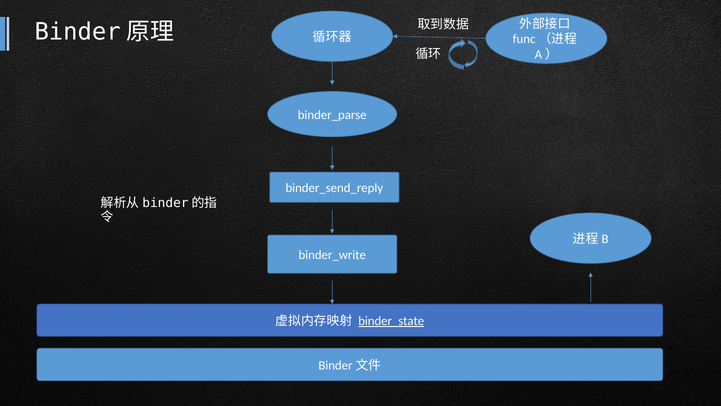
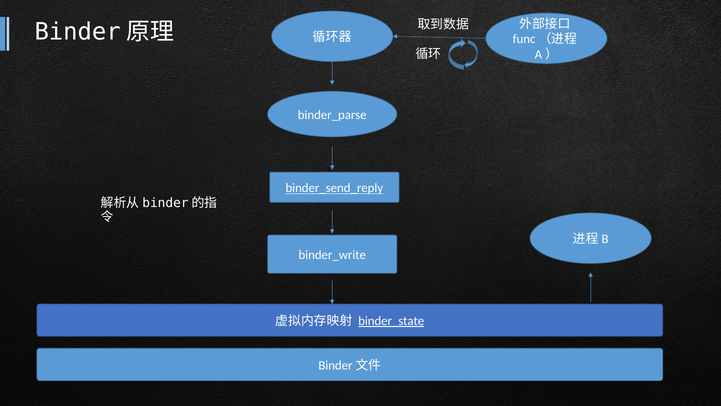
binder_send_reply underline: none -> present
